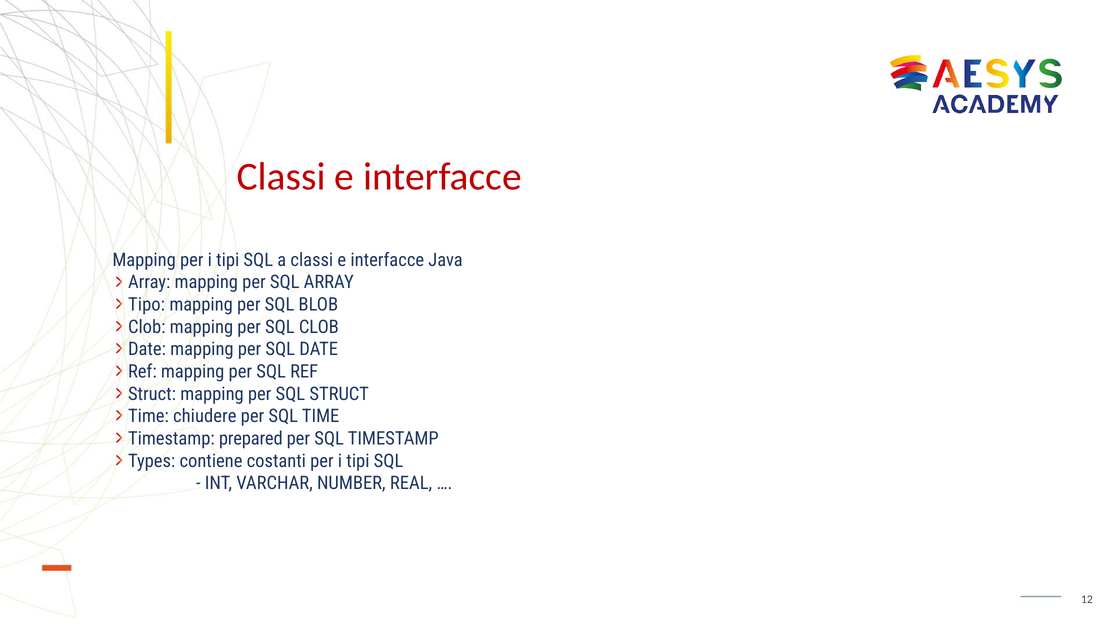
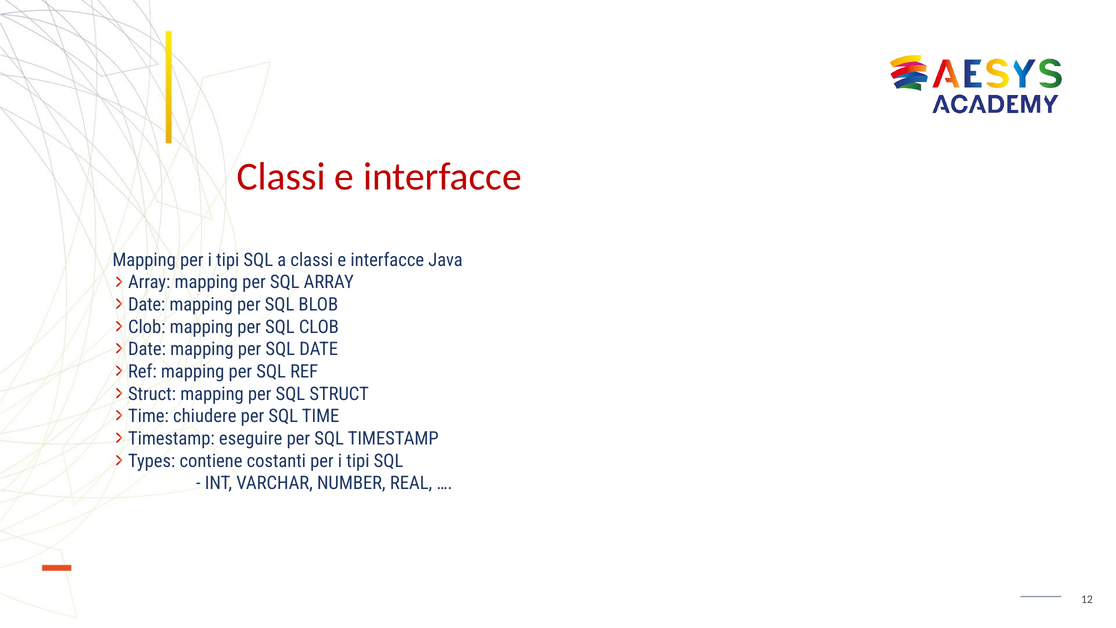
Tipo at (147, 305): Tipo -> Date
prepared: prepared -> eseguire
